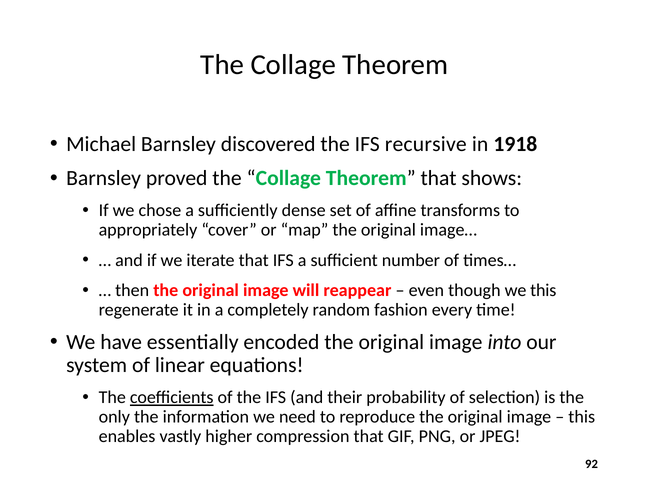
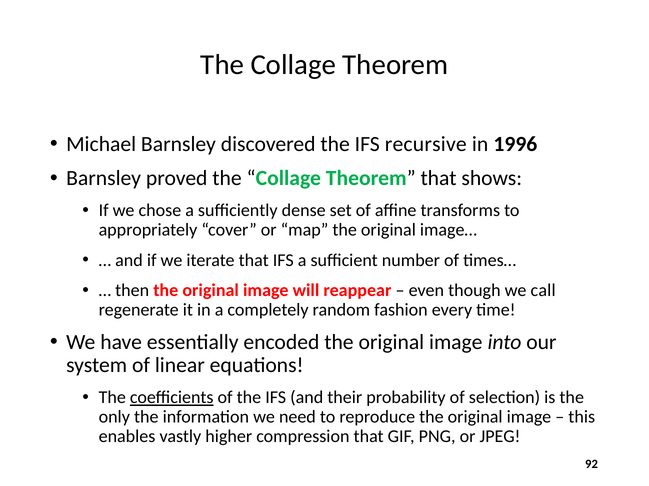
1918: 1918 -> 1996
we this: this -> call
